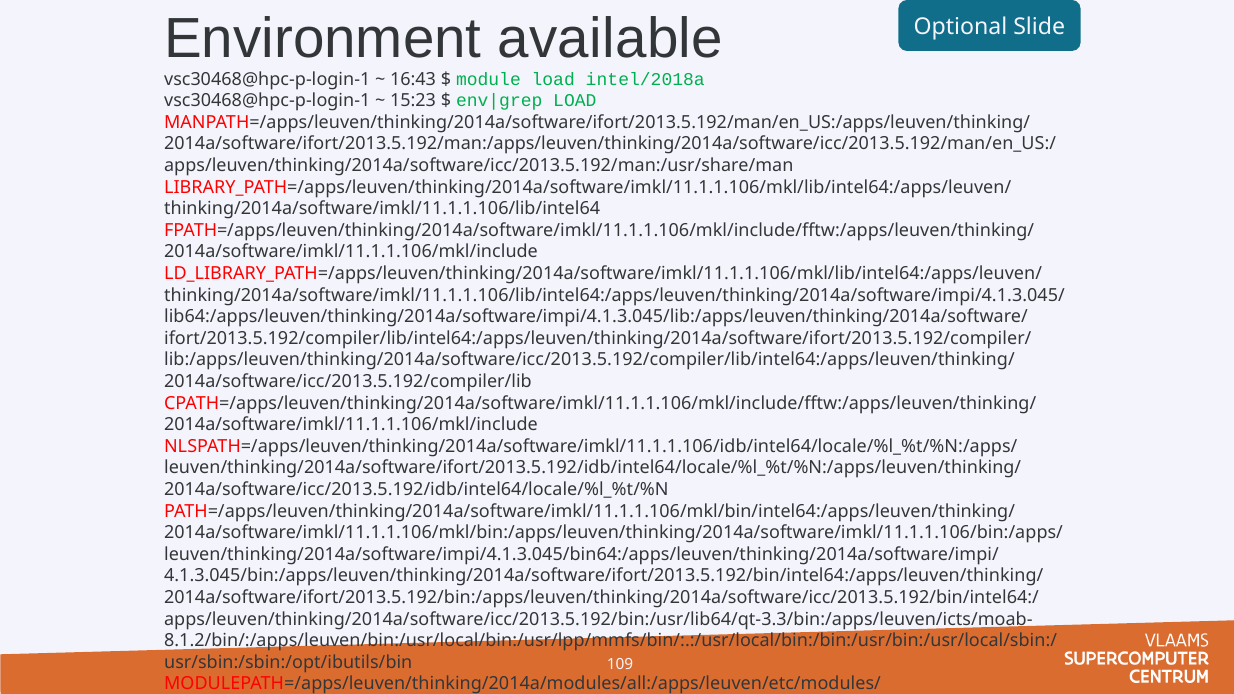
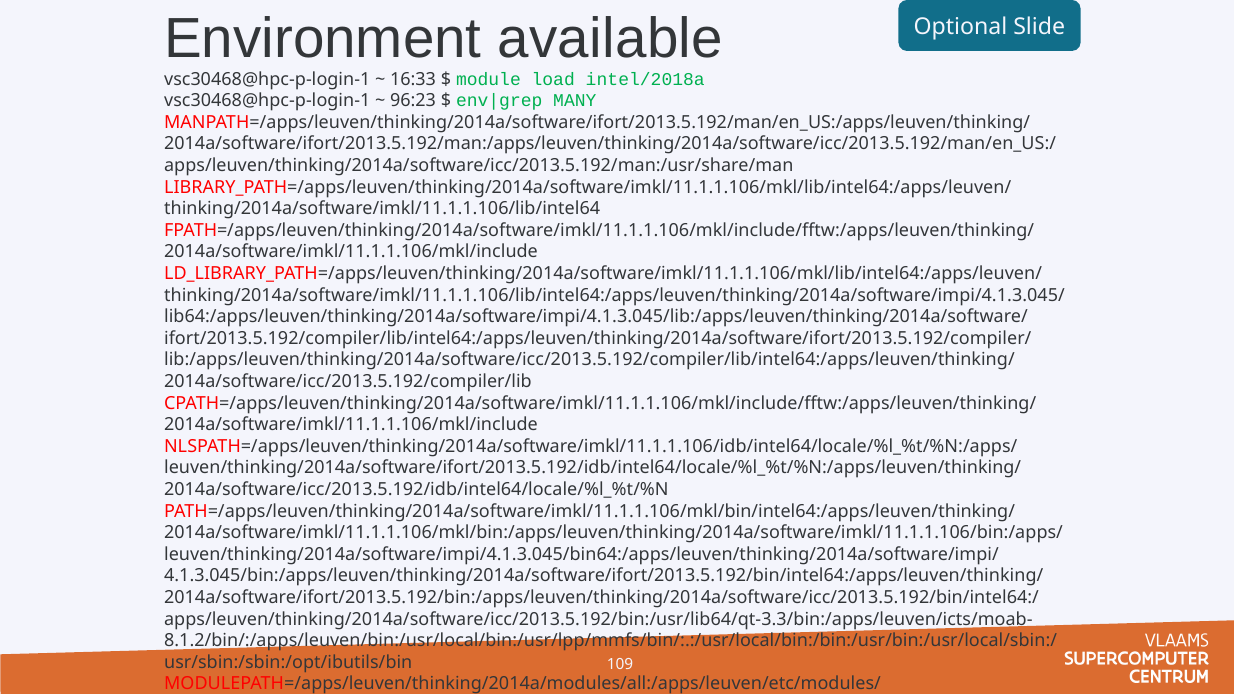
16:43: 16:43 -> 16:33
15:23: 15:23 -> 96:23
LOAD at (575, 101): LOAD -> MANY
